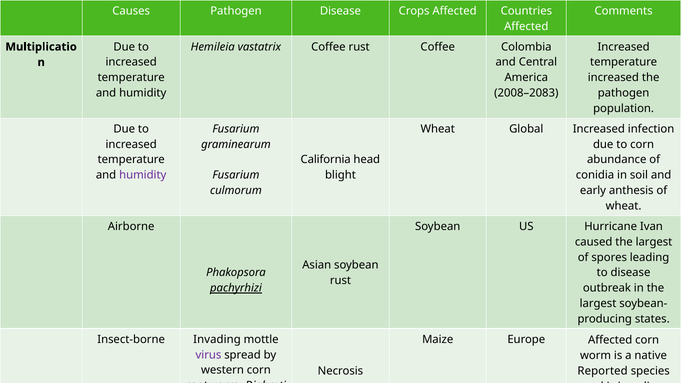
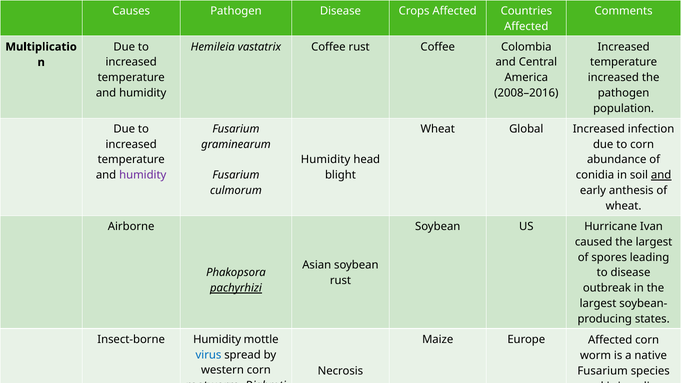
2008–2083: 2008–2083 -> 2008–2016
California at (326, 160): California -> Humidity
and at (661, 175) underline: none -> present
Insect-borne Invading: Invading -> Humidity
virus colour: purple -> blue
Reported at (603, 371): Reported -> Fusarium
